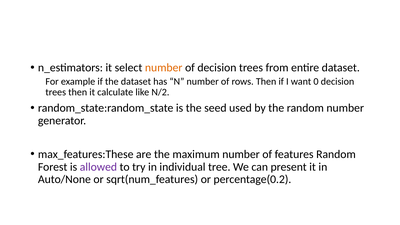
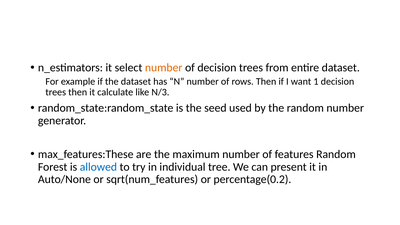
0: 0 -> 1
N/2: N/2 -> N/3
allowed colour: purple -> blue
